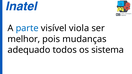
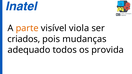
parte colour: blue -> orange
melhor: melhor -> criados
sistema: sistema -> provida
